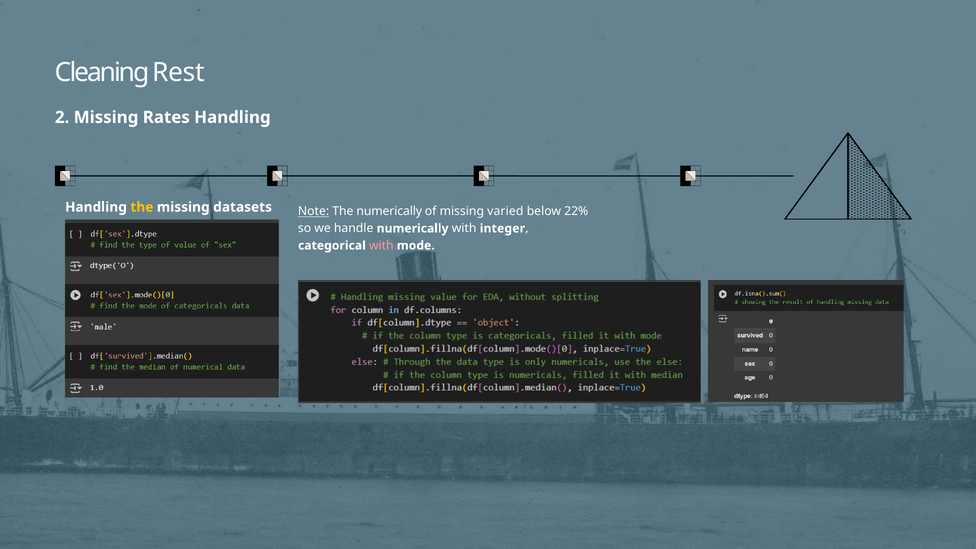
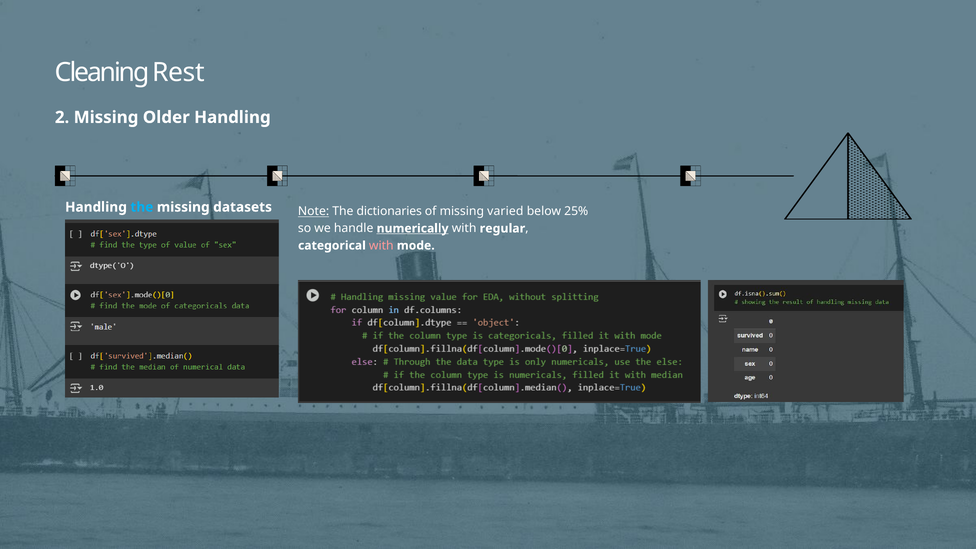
Rates: Rates -> Older
the at (142, 207) colour: yellow -> light blue
The numerically: numerically -> dictionaries
22%: 22% -> 25%
numerically at (413, 228) underline: none -> present
integer: integer -> regular
